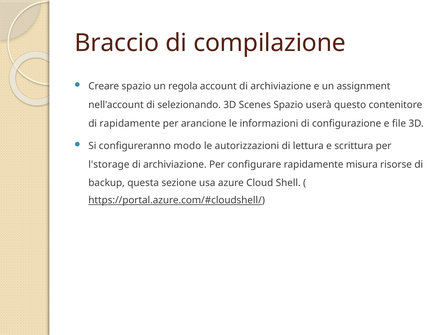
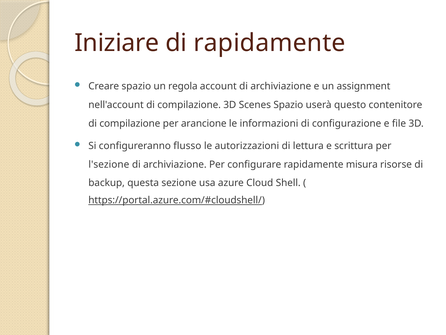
Braccio: Braccio -> Iniziare
di compilazione: compilazione -> rapidamente
nell'account di selezionando: selezionando -> compilazione
rapidamente at (130, 123): rapidamente -> compilazione
modo: modo -> flusso
l'storage: l'storage -> l'sezione
